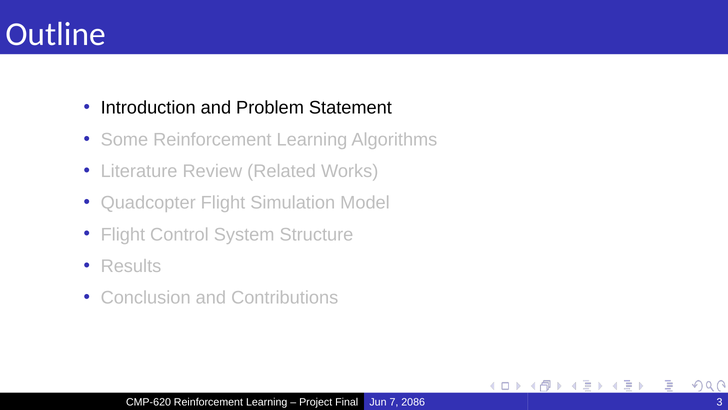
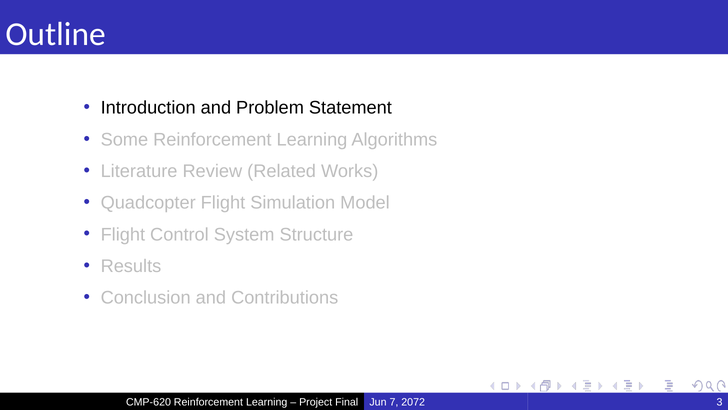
2086: 2086 -> 2072
